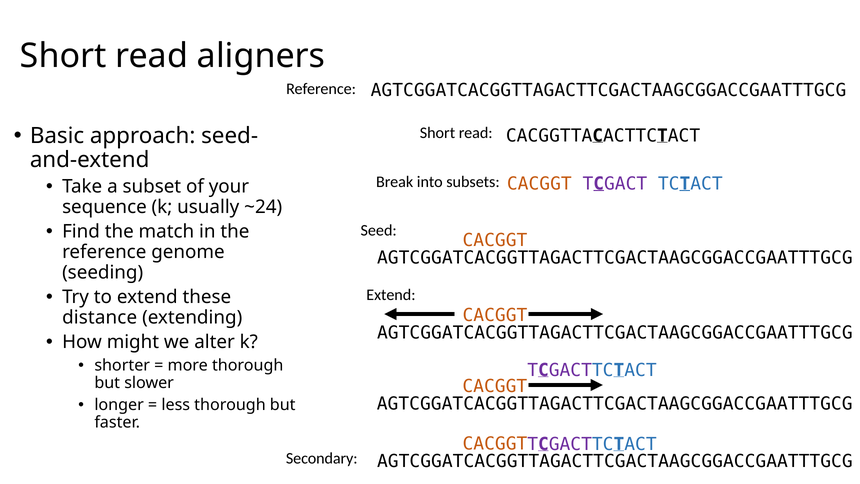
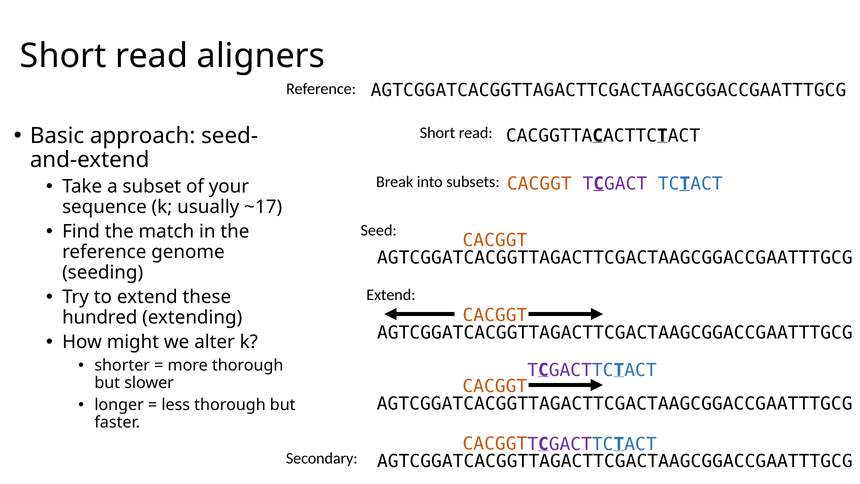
~24: ~24 -> ~17
distance: distance -> hundred
